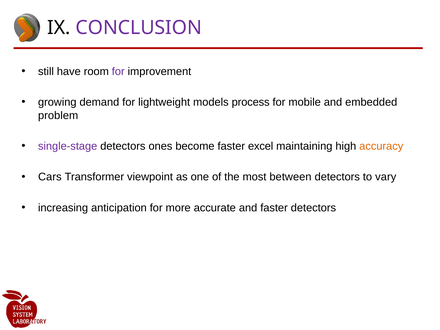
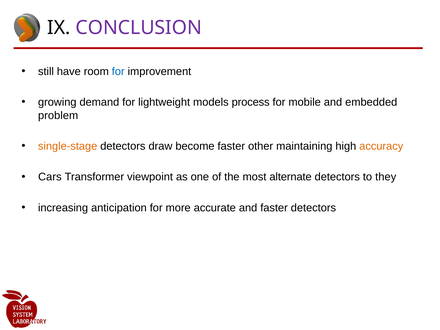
for at (118, 71) colour: purple -> blue
single-stage colour: purple -> orange
ones: ones -> draw
excel: excel -> other
between: between -> alternate
vary: vary -> they
